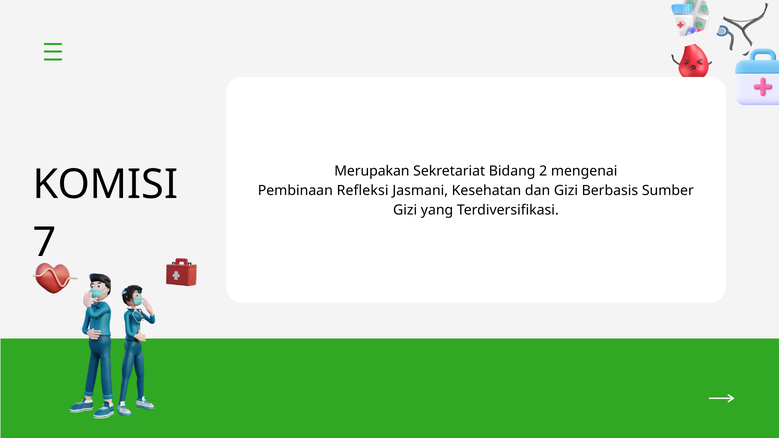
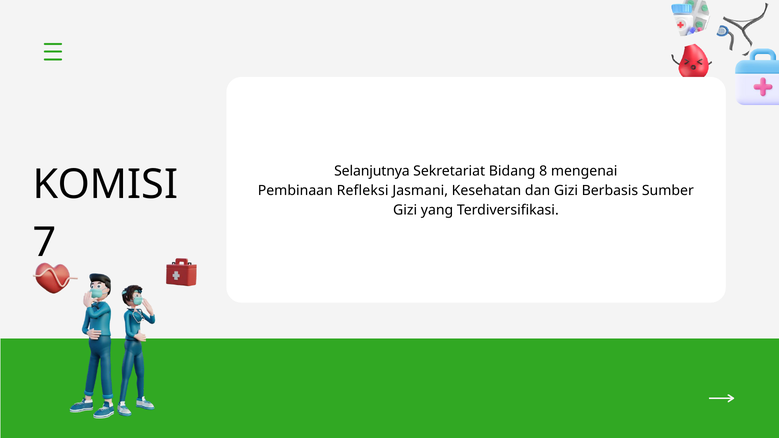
Merupakan: Merupakan -> Selanjutnya
2: 2 -> 8
